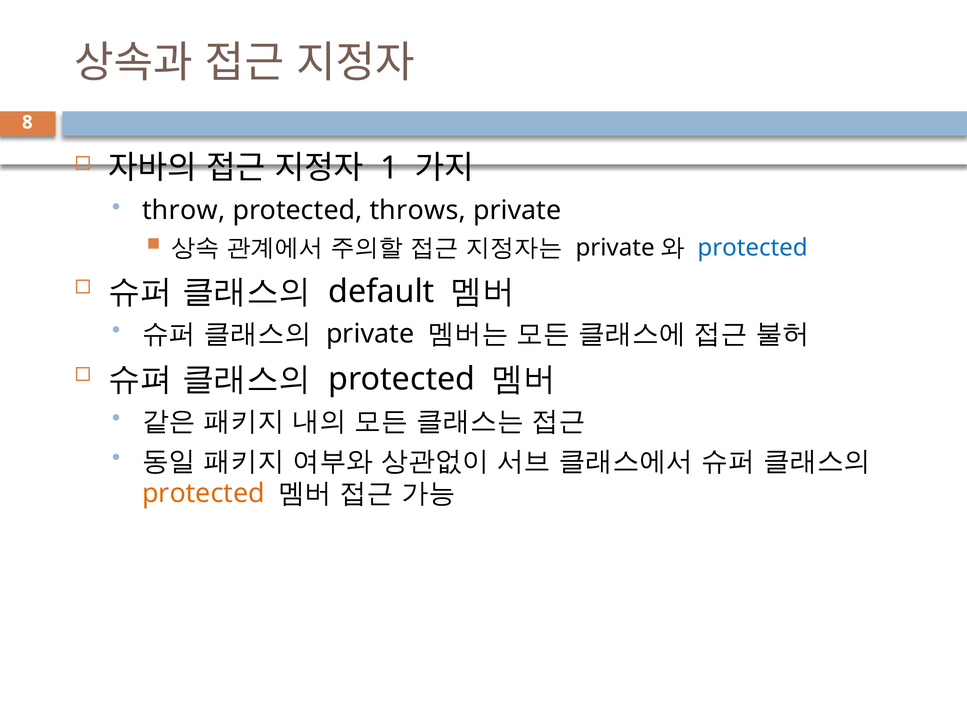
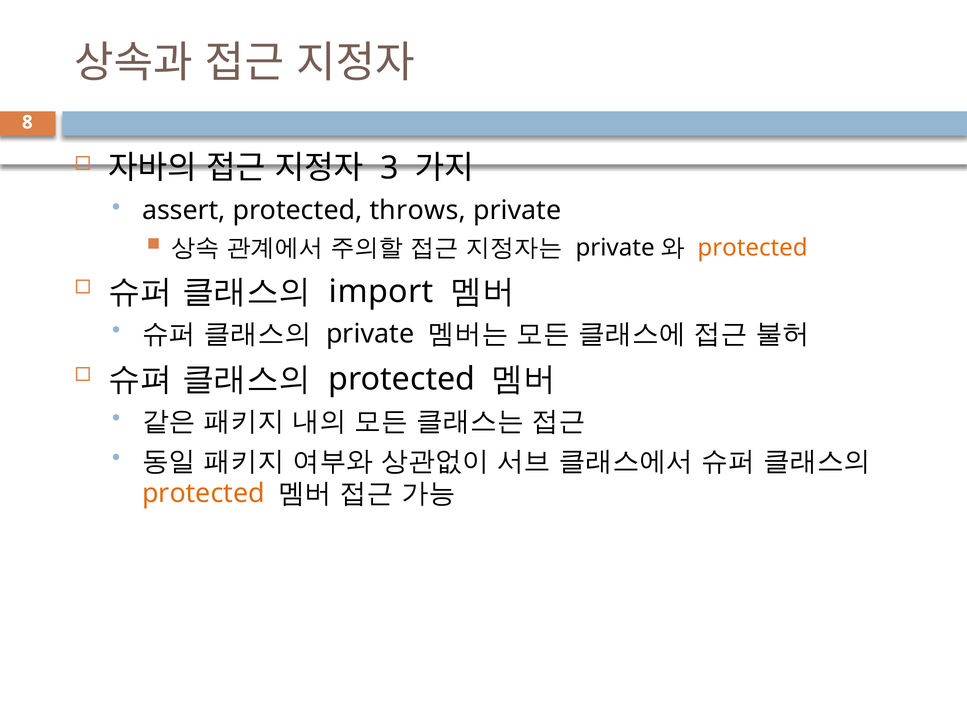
1: 1 -> 3
throw: throw -> assert
protected at (753, 248) colour: blue -> orange
default: default -> import
